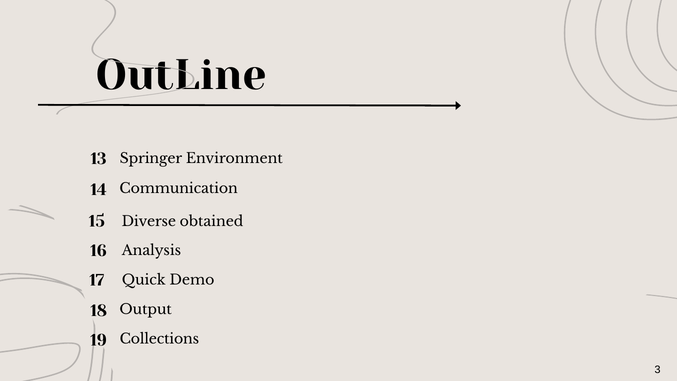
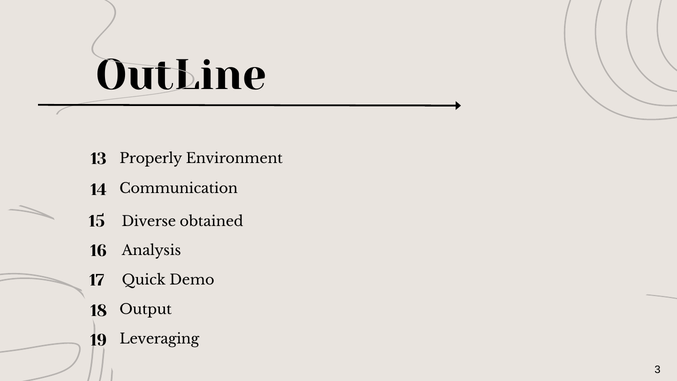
Springer: Springer -> Properly
Collections: Collections -> Leveraging
